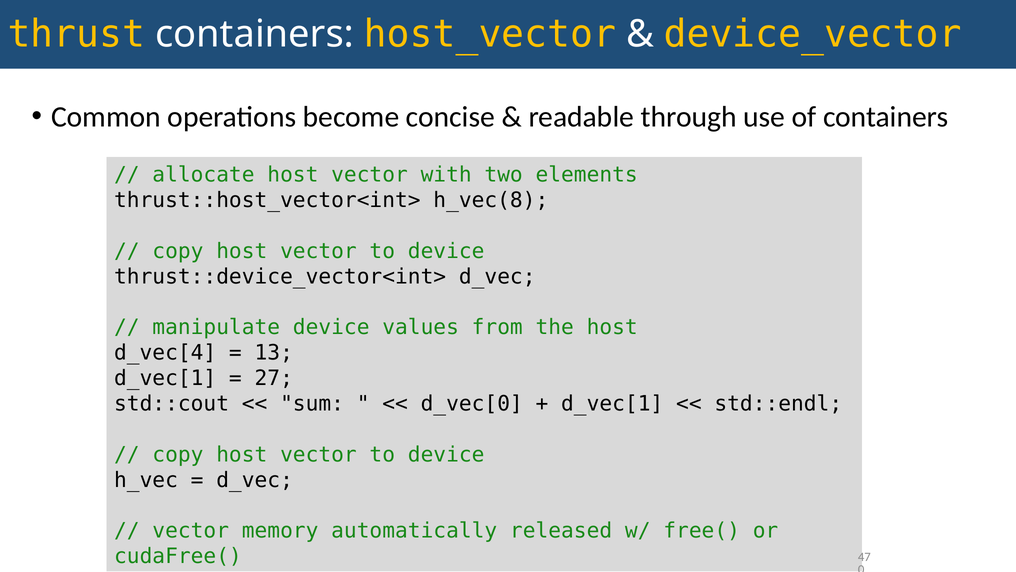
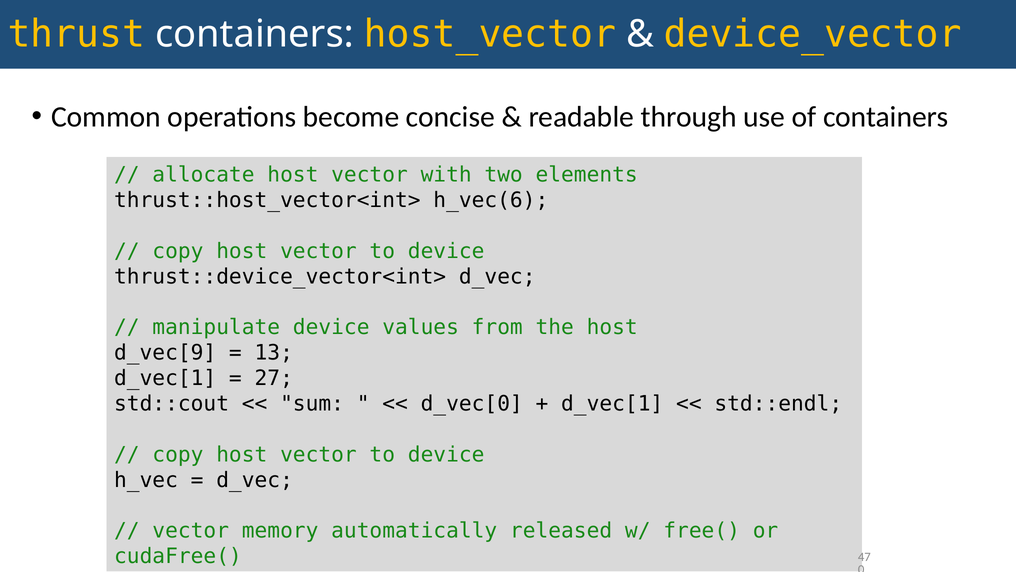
h_vec(8: h_vec(8 -> h_vec(6
d_vec[4: d_vec[4 -> d_vec[9
